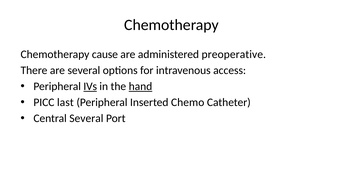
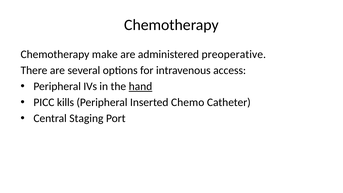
cause: cause -> make
IVs underline: present -> none
last: last -> kills
Central Several: Several -> Staging
